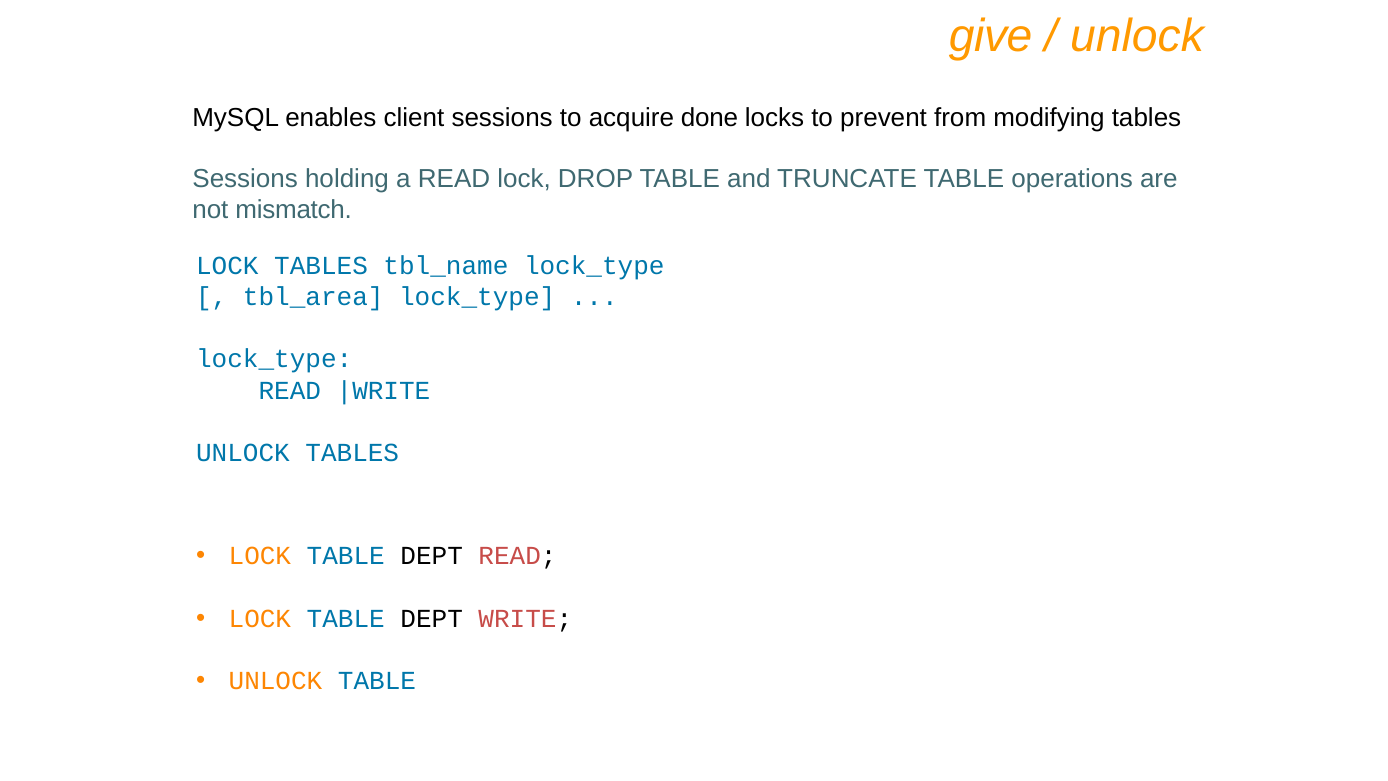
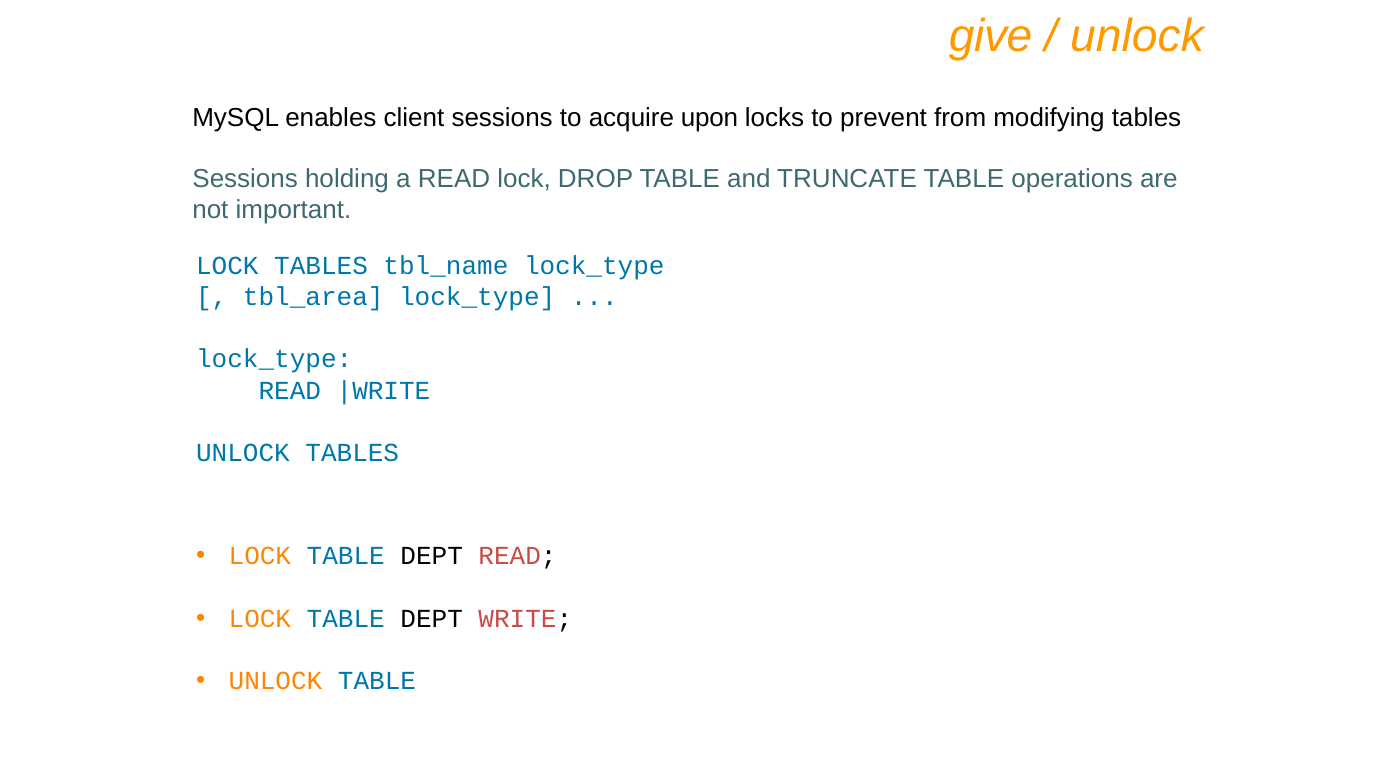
done: done -> upon
mismatch: mismatch -> important
